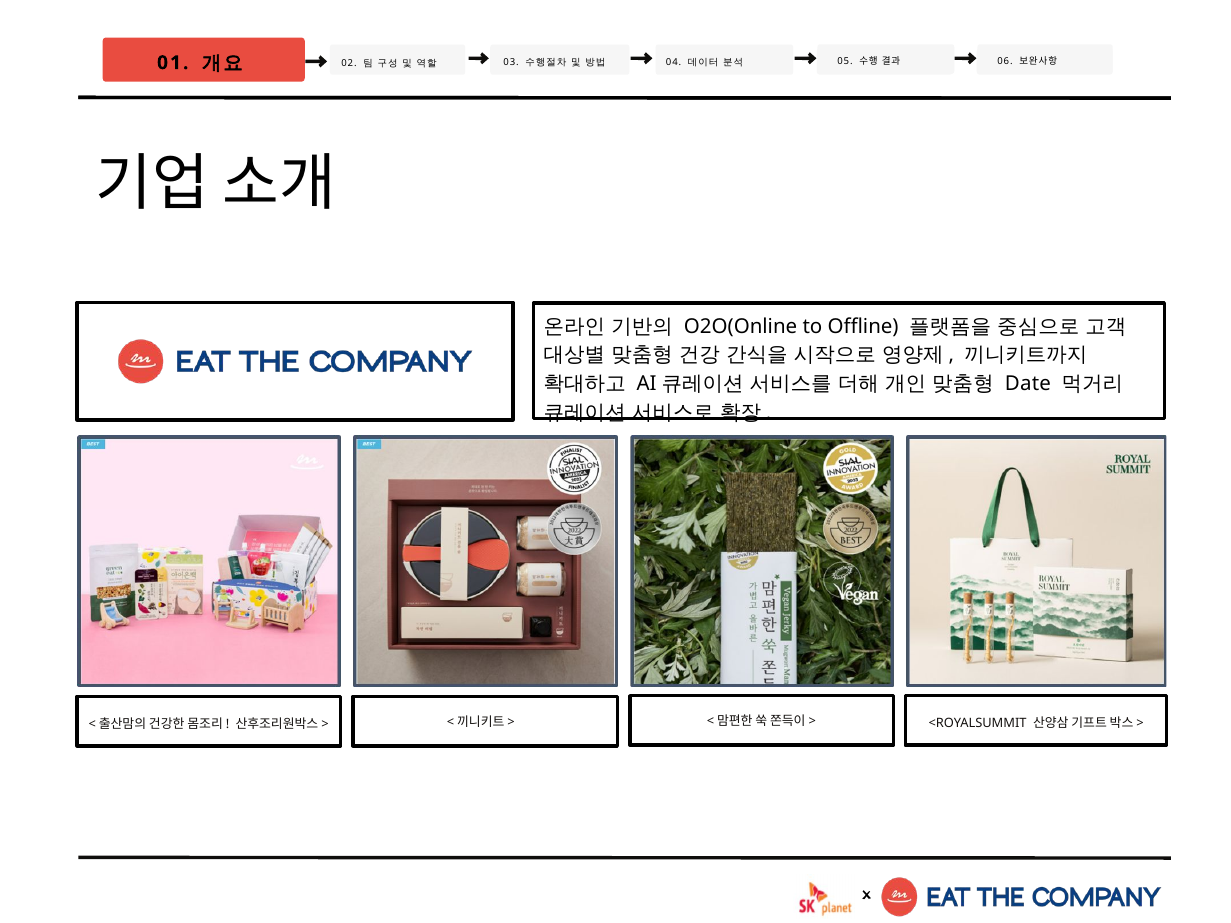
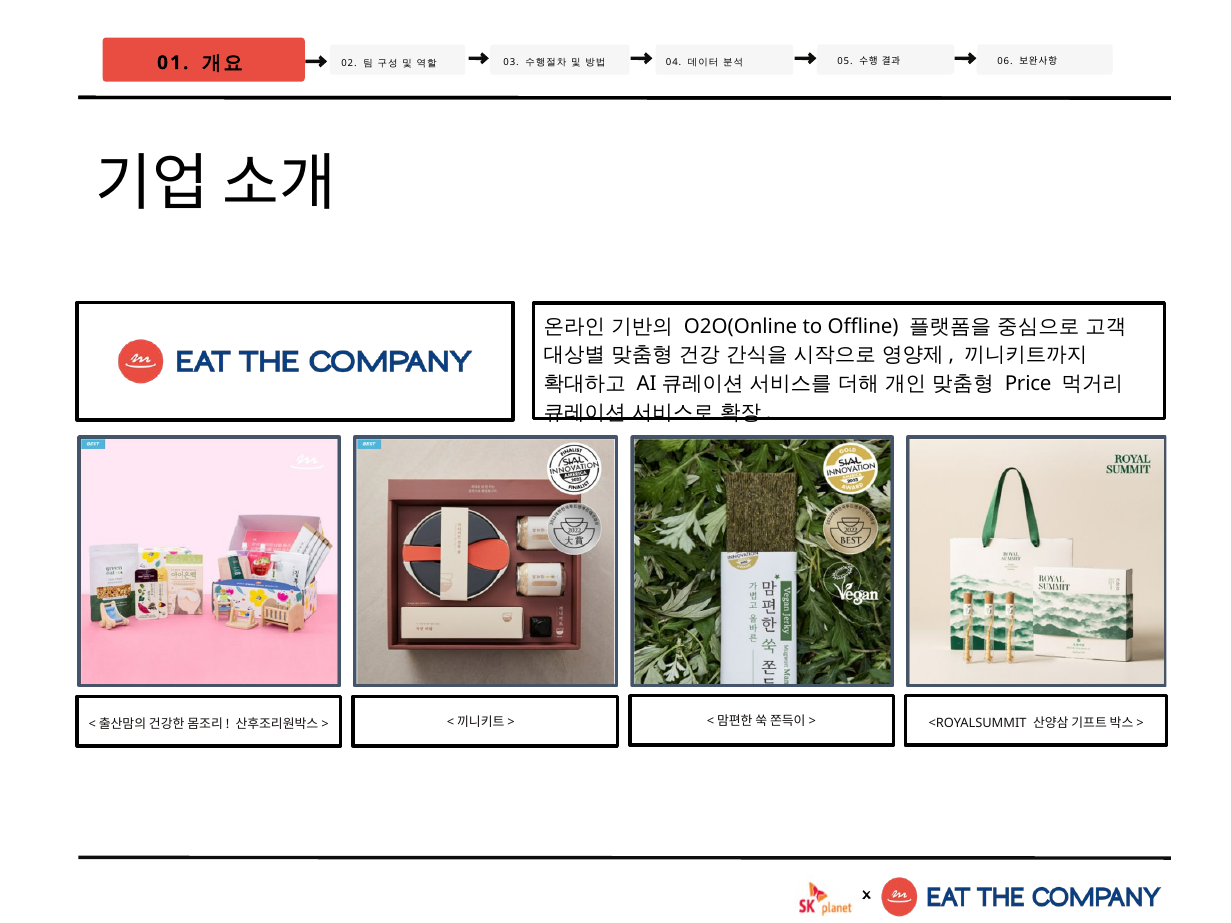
Date: Date -> Price
